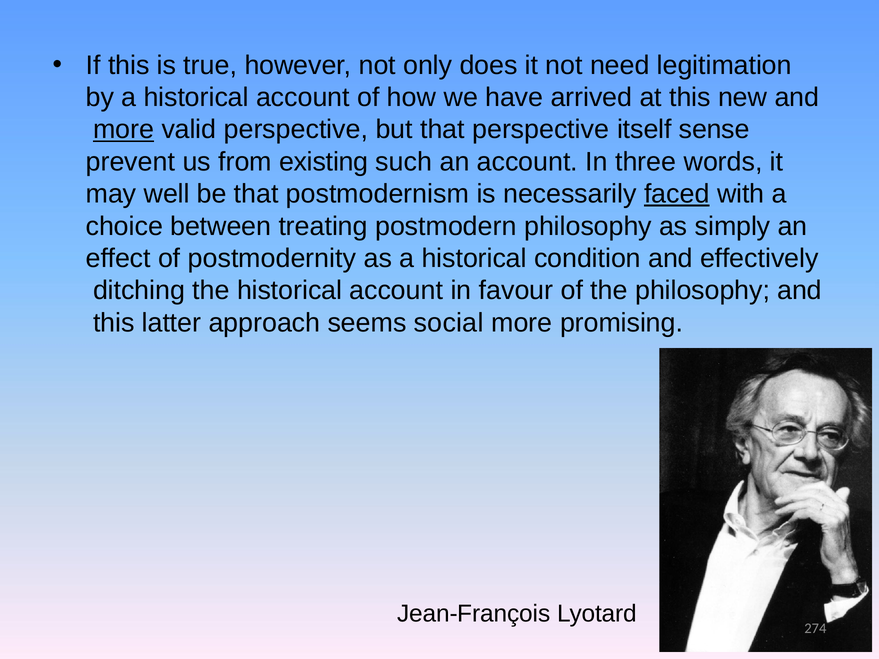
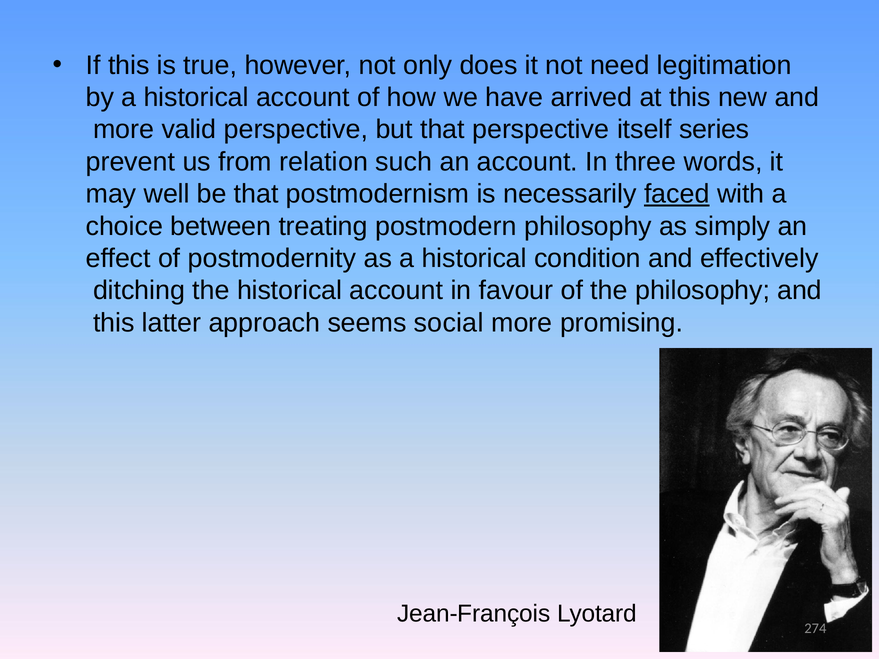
more at (124, 130) underline: present -> none
sense: sense -> series
existing: existing -> relation
